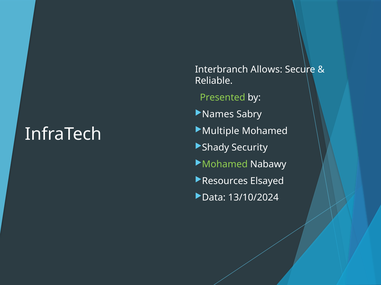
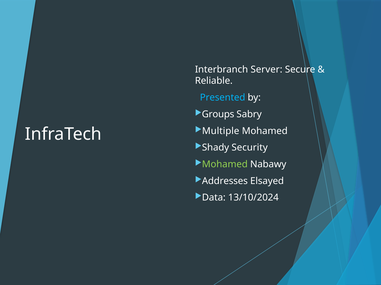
Allows: Allows -> Server
Presented colour: light green -> light blue
Names: Names -> Groups
Resources: Resources -> Addresses
